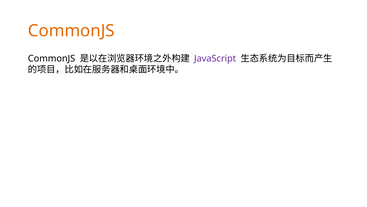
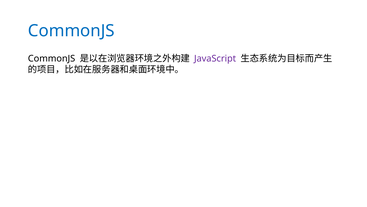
CommonJS at (71, 31) colour: orange -> blue
